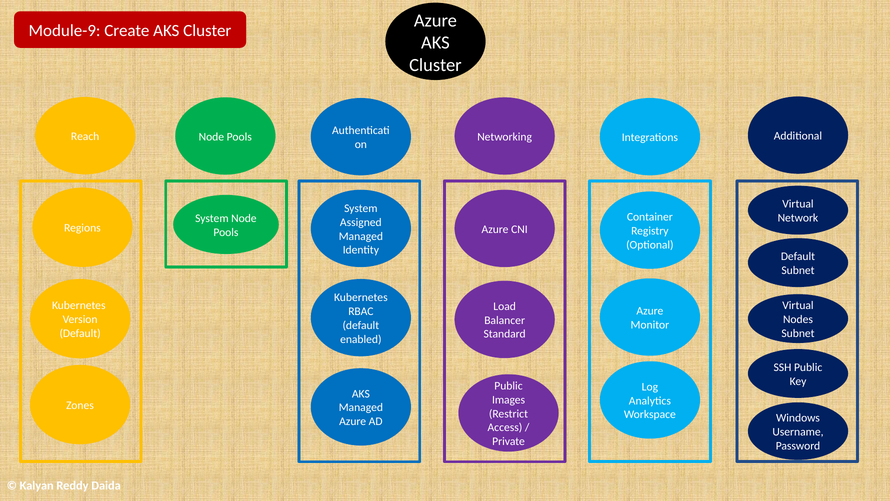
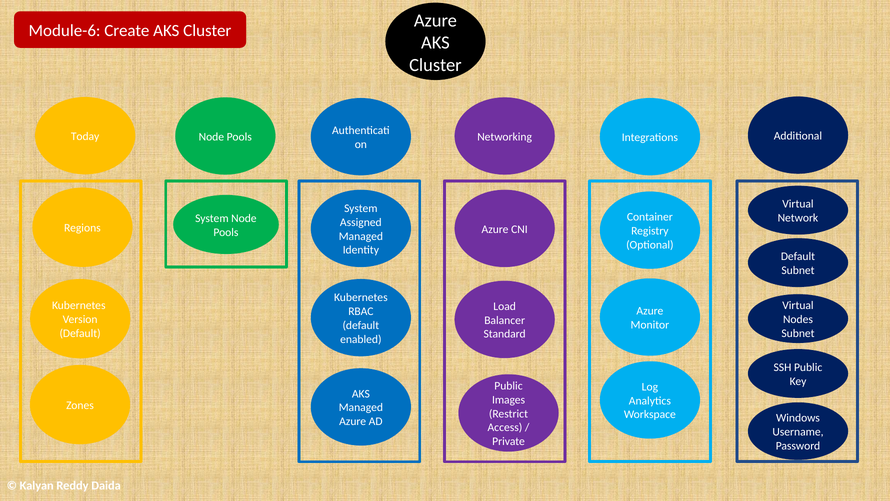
Module-9: Module-9 -> Module-6
Reach: Reach -> Today
